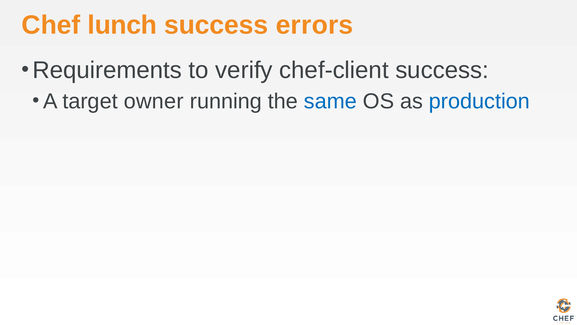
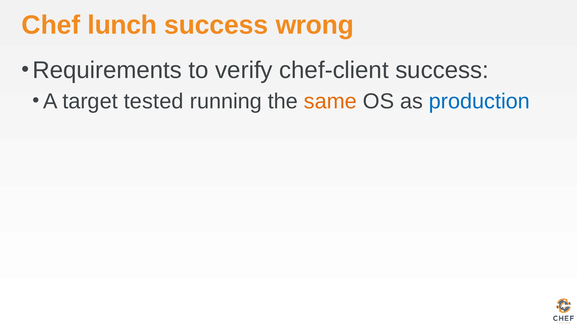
errors: errors -> wrong
owner: owner -> tested
same colour: blue -> orange
